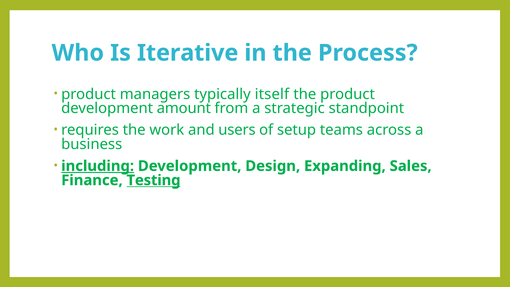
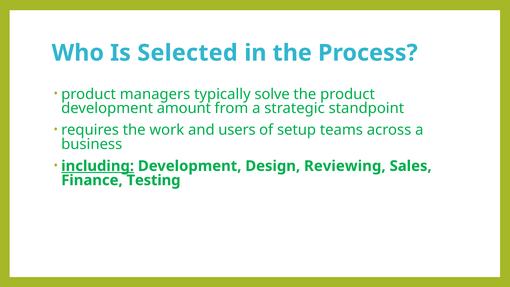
Iterative: Iterative -> Selected
itself: itself -> solve
Expanding: Expanding -> Reviewing
Testing underline: present -> none
